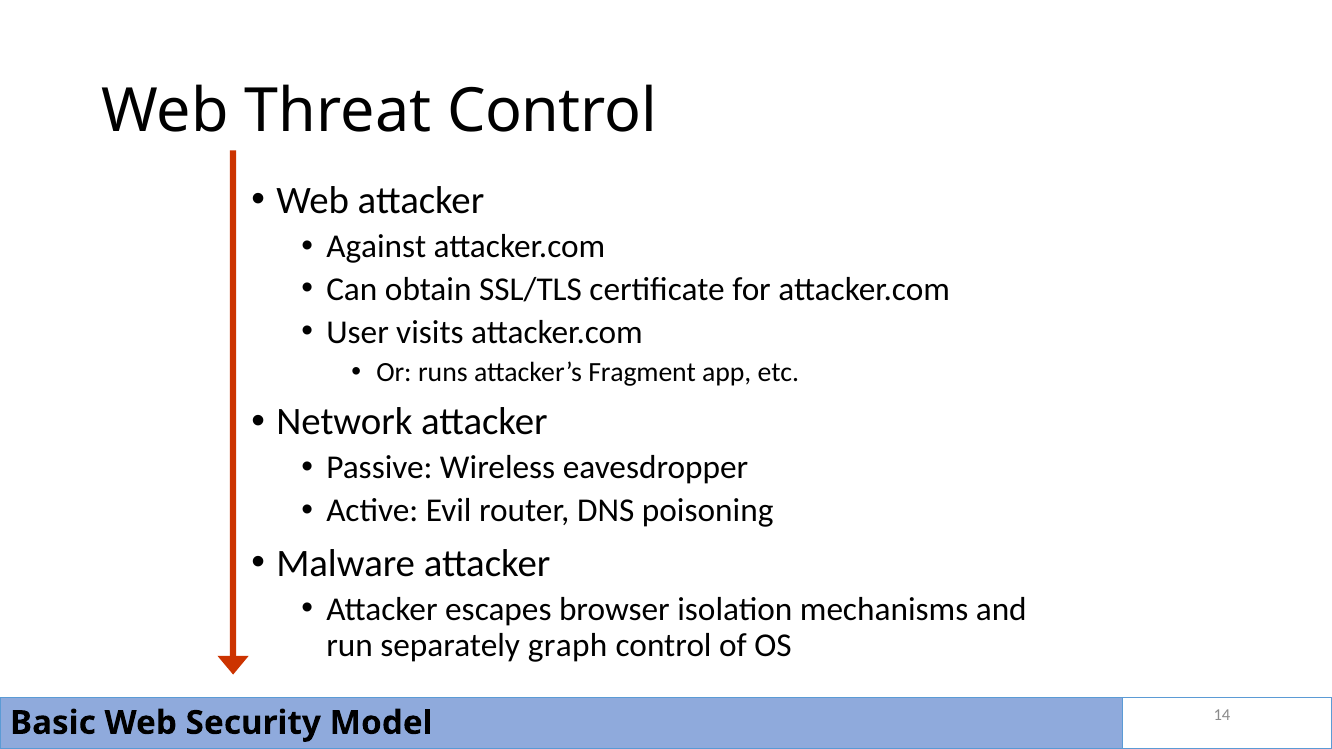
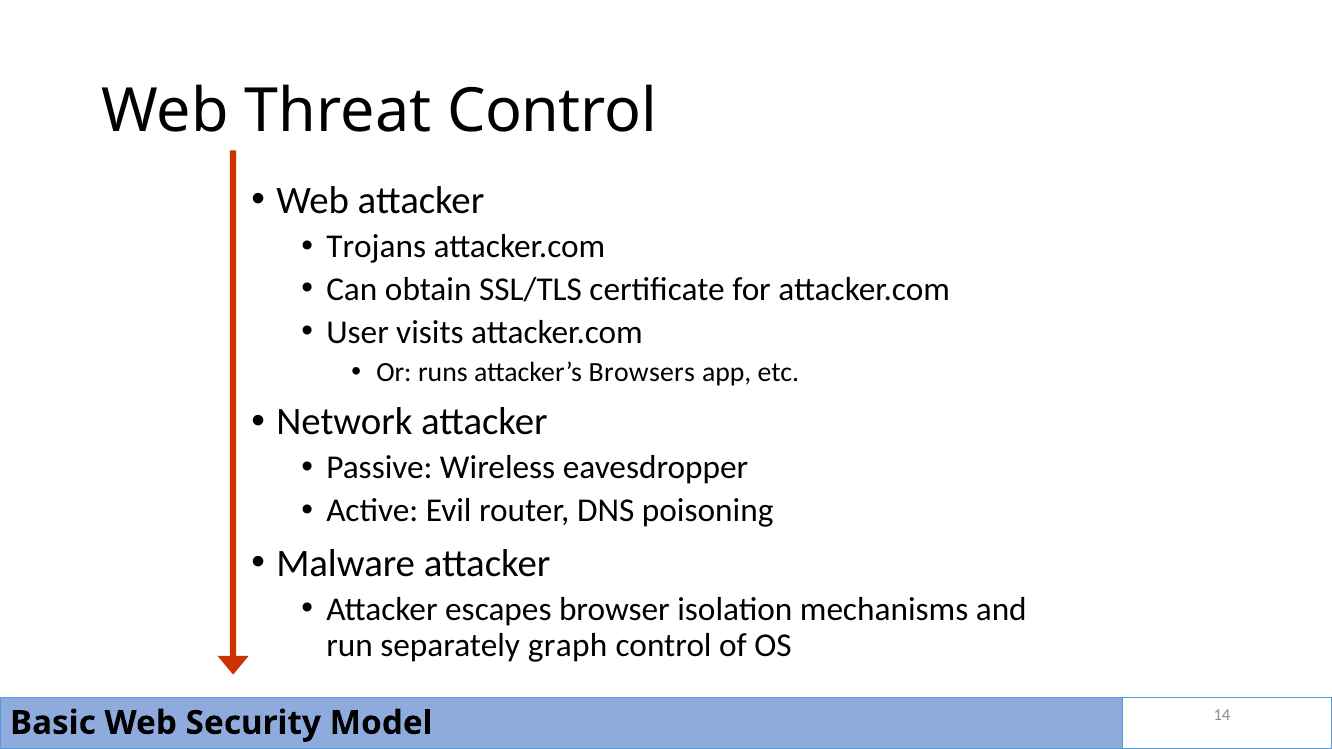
Against: Against -> Trojans
Fragment: Fragment -> Browsers
